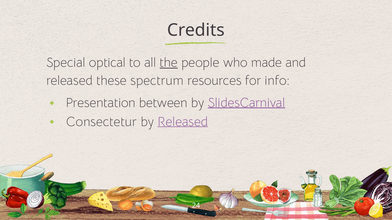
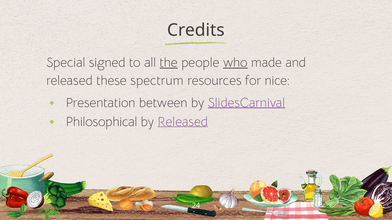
optical: optical -> signed
who underline: none -> present
info: info -> nice
Consectetur: Consectetur -> Philosophical
